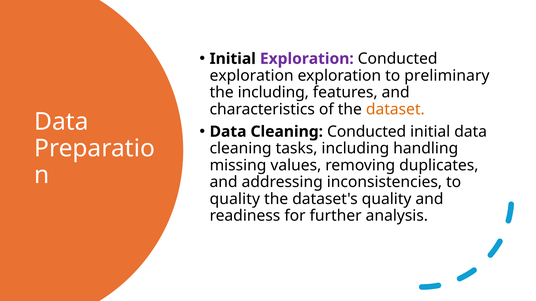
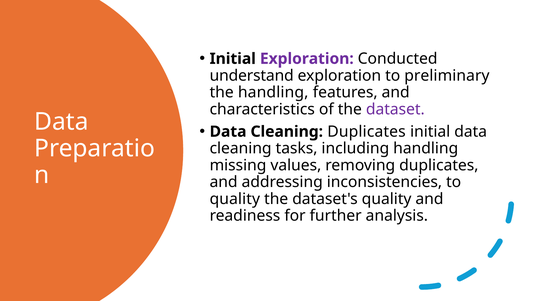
exploration at (252, 76): exploration -> understand
the including: including -> handling
dataset colour: orange -> purple
Cleaning Conducted: Conducted -> Duplicates
